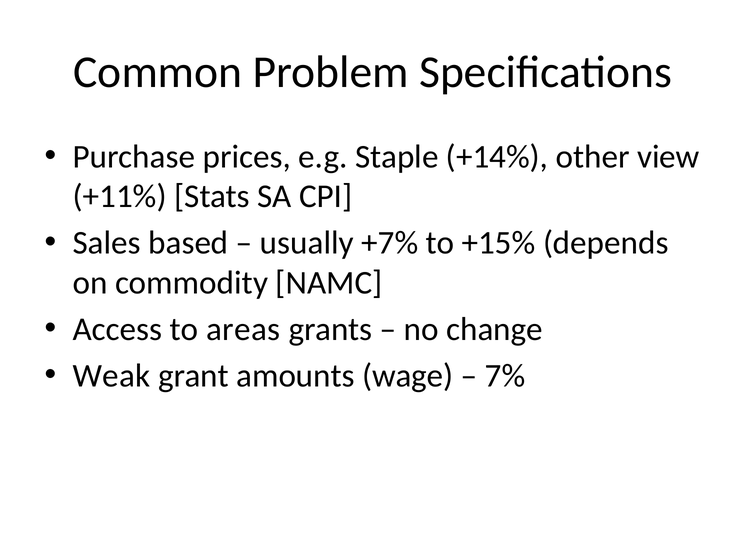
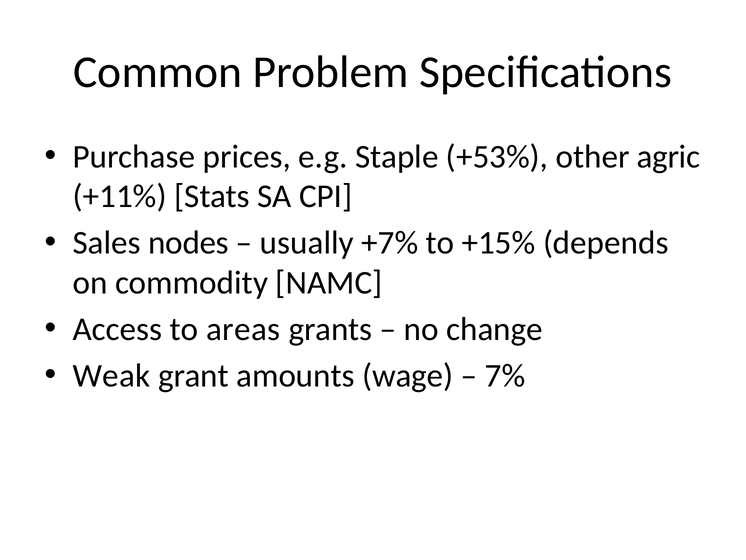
+14%: +14% -> +53%
view: view -> agric
based: based -> nodes
